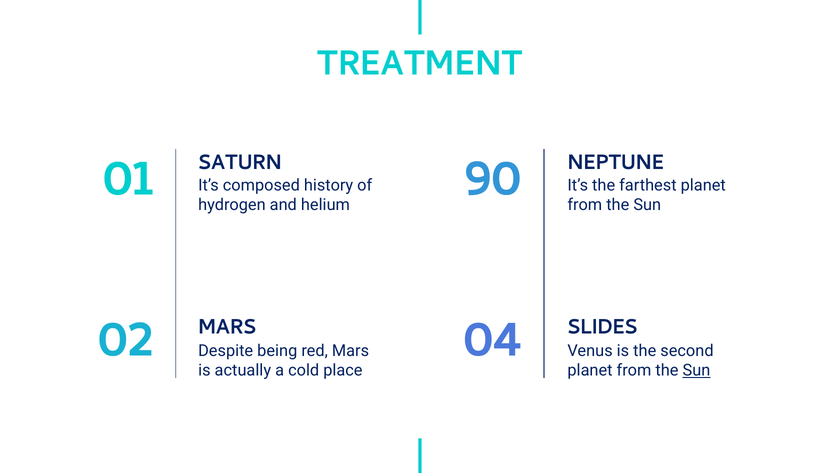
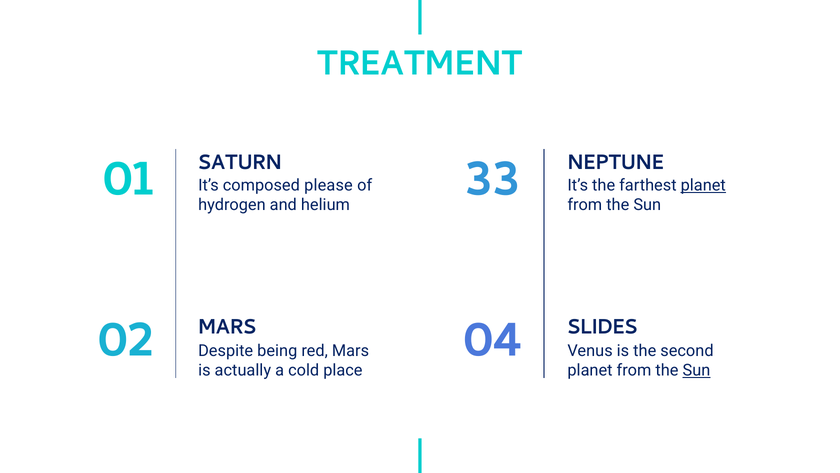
90: 90 -> 33
history: history -> please
planet at (703, 185) underline: none -> present
